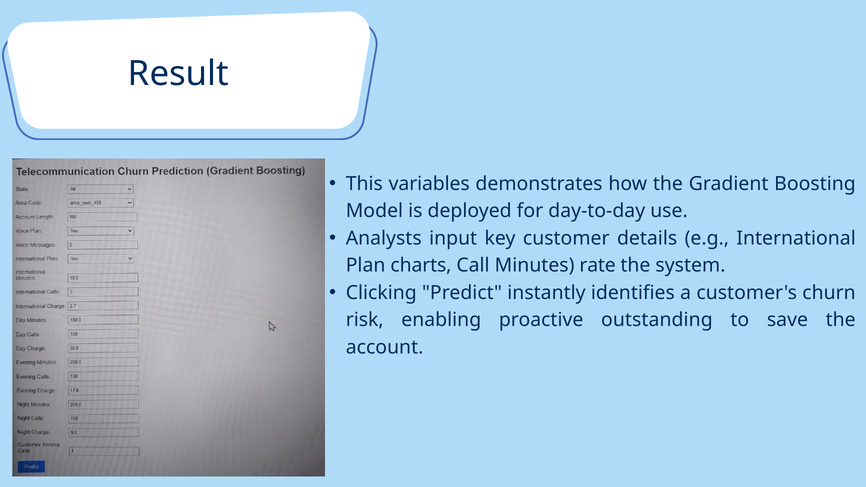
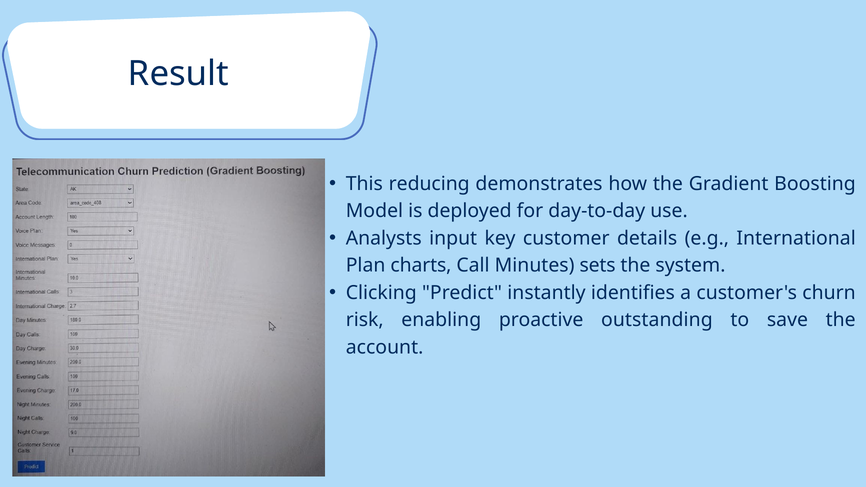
variables: variables -> reducing
rate: rate -> sets
